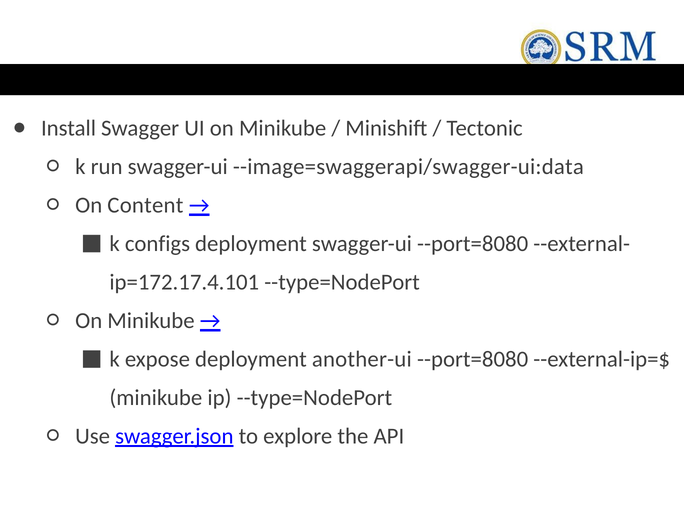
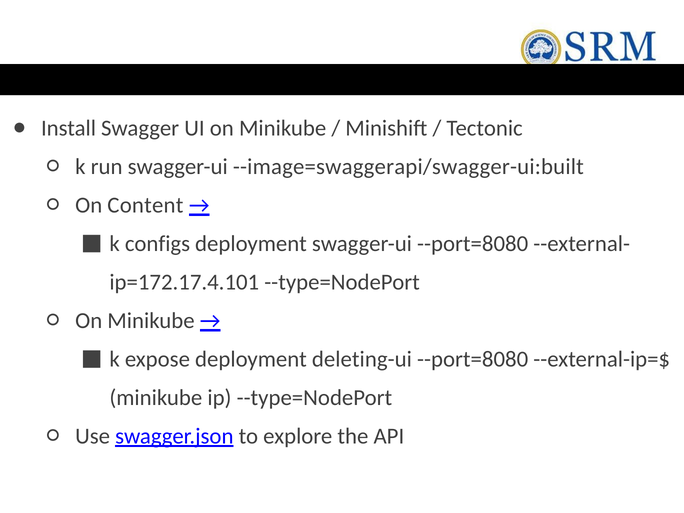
--image=swaggerapi/swagger-ui:data: --image=swaggerapi/swagger-ui:data -> --image=swaggerapi/swagger-ui:built
another-ui: another-ui -> deleting-ui
